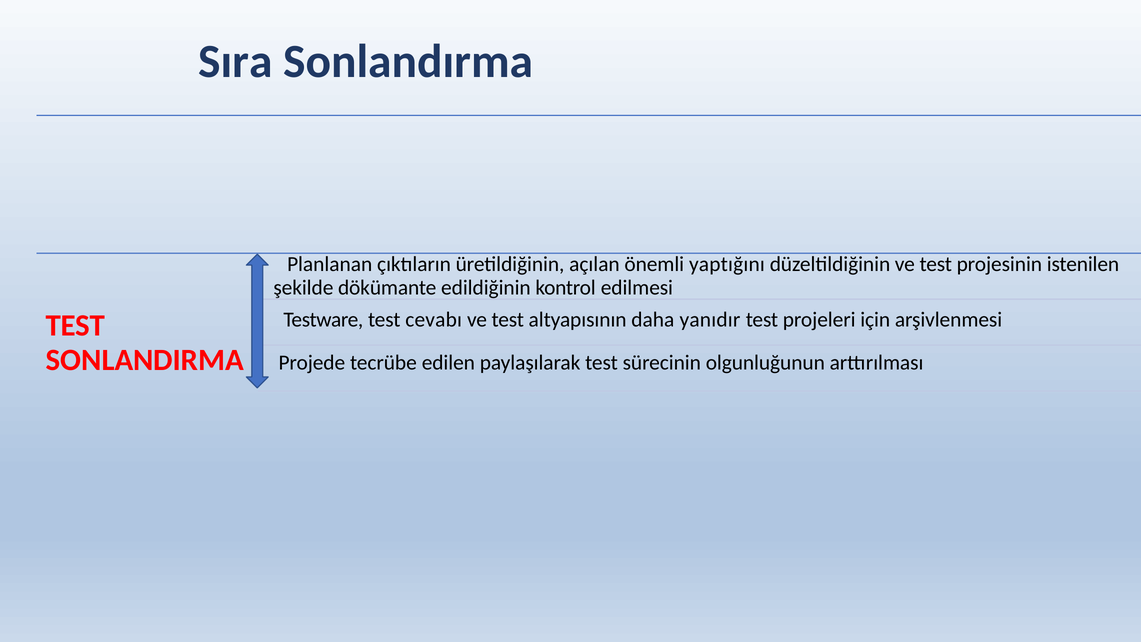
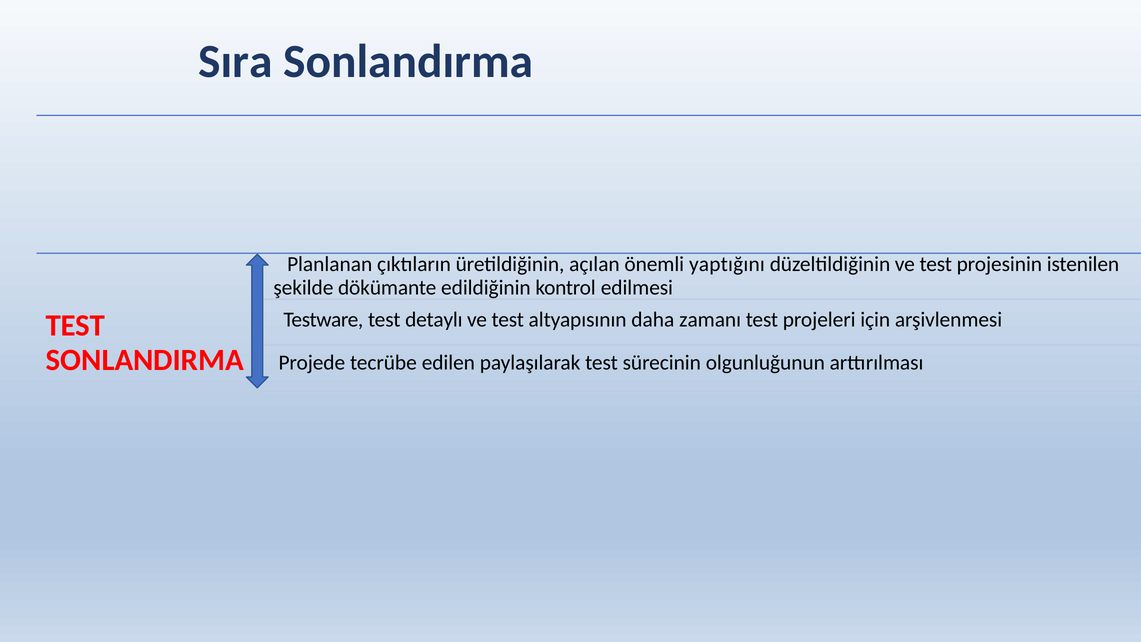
cevabı: cevabı -> detaylı
yanıdır: yanıdır -> zamanı
